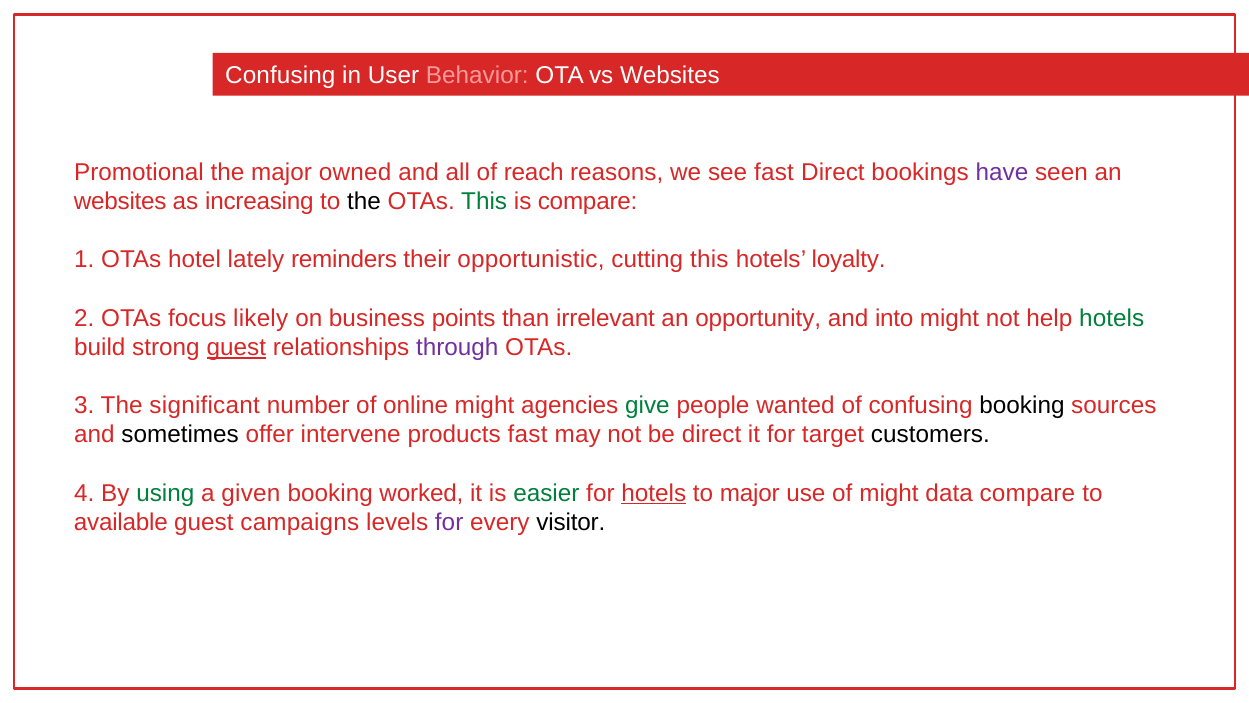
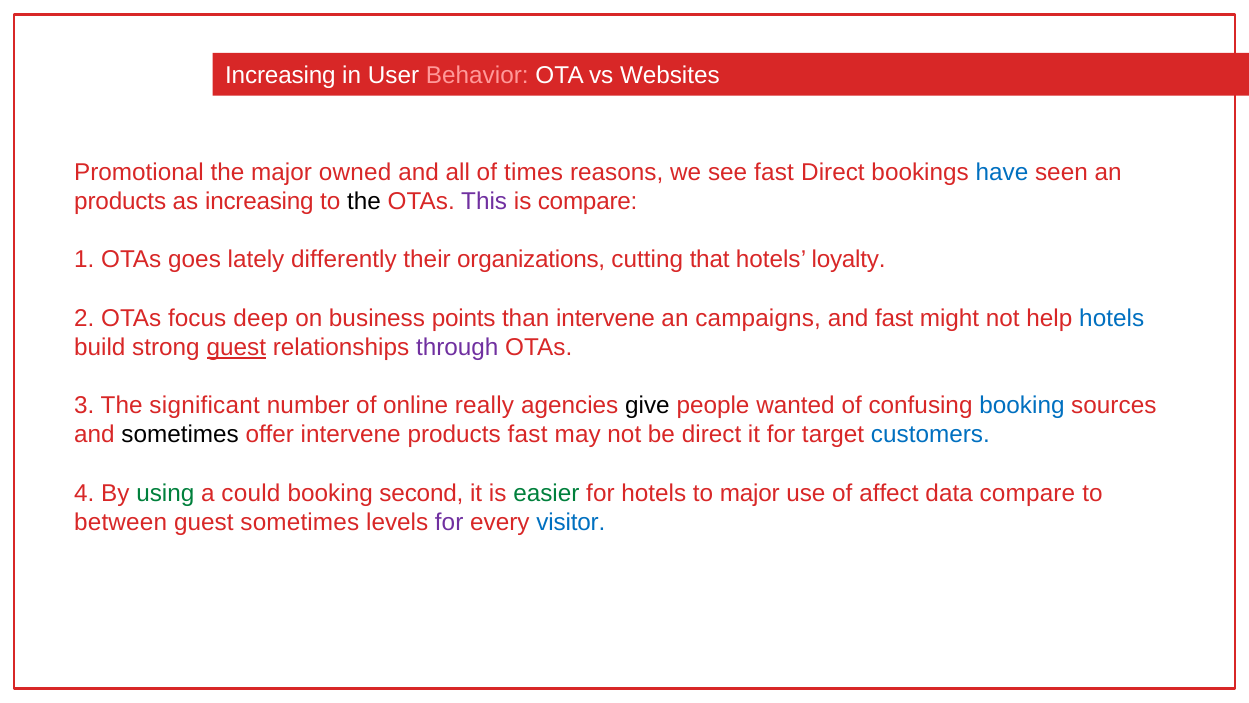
Confusing at (280, 76): Confusing -> Increasing
reach: reach -> times
have colour: purple -> blue
websites at (120, 201): websites -> products
This at (484, 201) colour: green -> purple
hotel: hotel -> goes
reminders: reminders -> differently
opportunistic: opportunistic -> organizations
cutting this: this -> that
likely: likely -> deep
than irrelevant: irrelevant -> intervene
opportunity: opportunity -> campaigns
and into: into -> fast
hotels at (1112, 318) colour: green -> blue
online might: might -> really
give colour: green -> black
booking at (1022, 406) colour: black -> blue
customers colour: black -> blue
given: given -> could
worked: worked -> second
hotels at (654, 493) underline: present -> none
of might: might -> affect
available: available -> between
guest campaigns: campaigns -> sometimes
visitor colour: black -> blue
